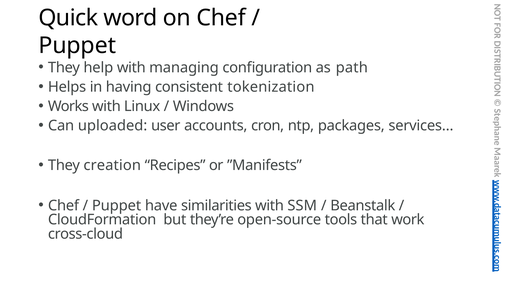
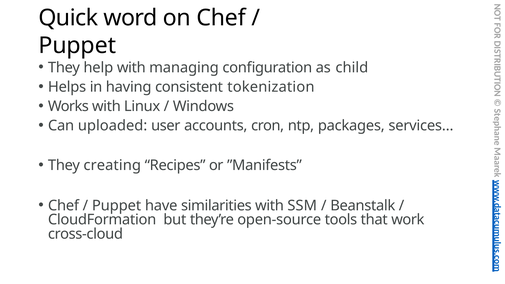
path: path -> child
creation: creation -> creating
